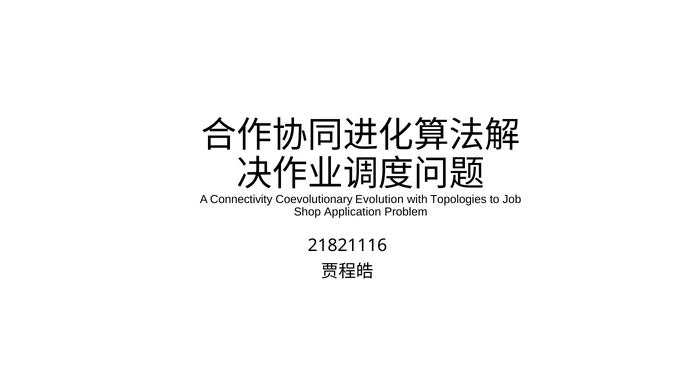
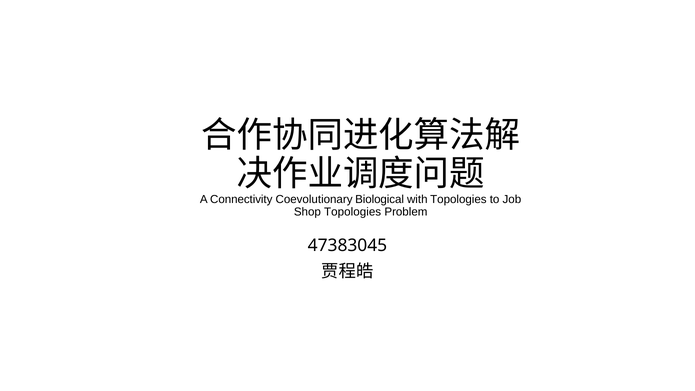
Evolution: Evolution -> Biological
Shop Application: Application -> Topologies
21821116: 21821116 -> 47383045
